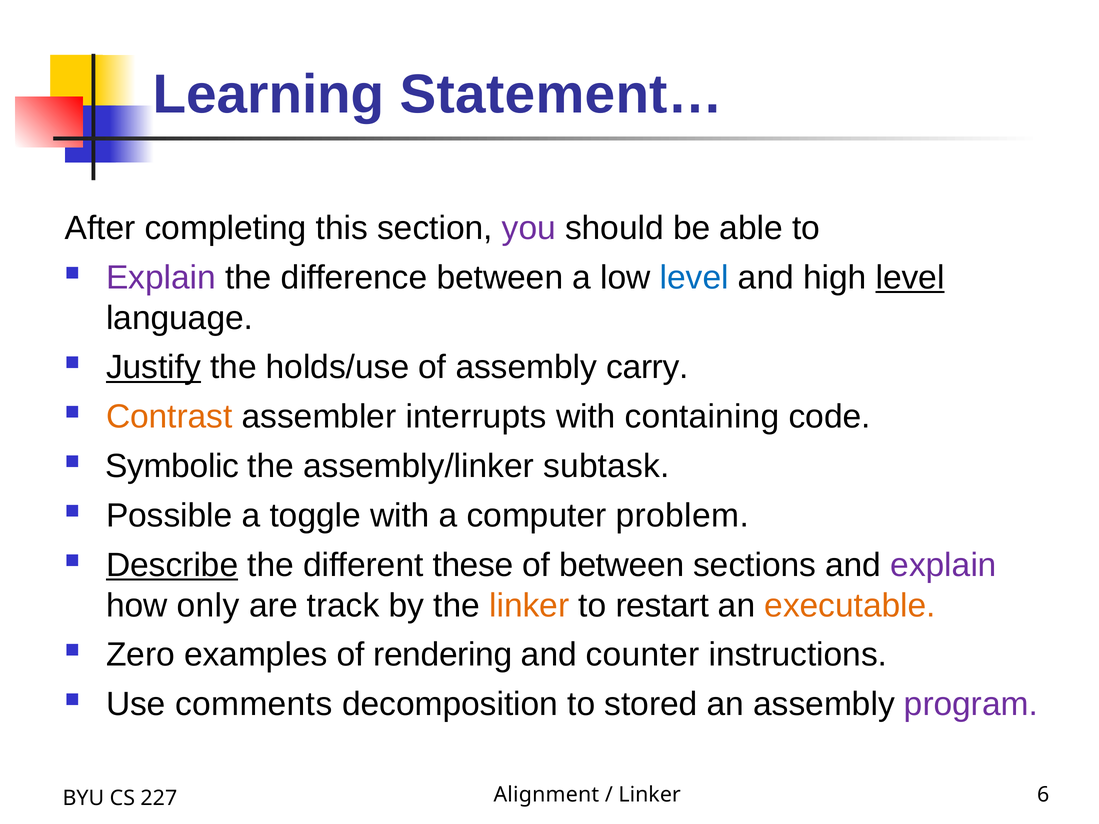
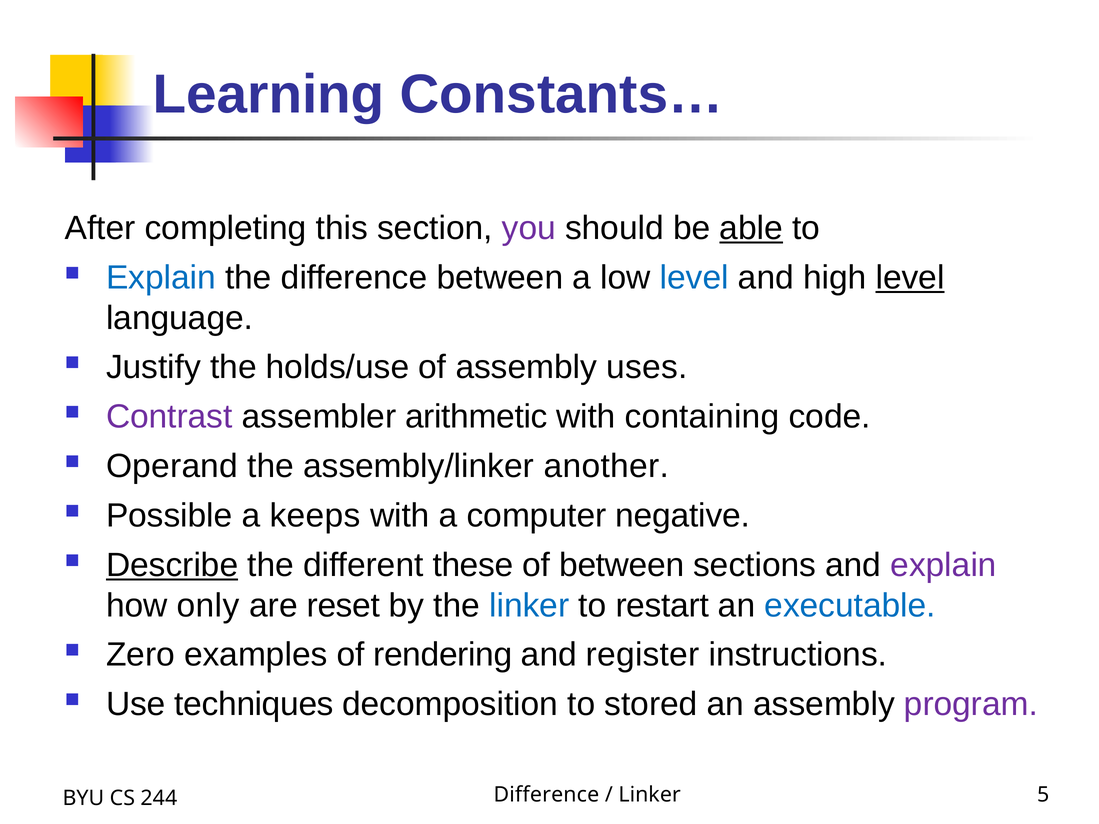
Statement…: Statement… -> Constants…
able underline: none -> present
Explain at (161, 278) colour: purple -> blue
Justify underline: present -> none
carry: carry -> uses
Contrast colour: orange -> purple
interrupts: interrupts -> arithmetic
Symbolic: Symbolic -> Operand
subtask: subtask -> another
toggle: toggle -> keeps
problem: problem -> negative
track: track -> reset
linker at (529, 606) colour: orange -> blue
executable colour: orange -> blue
counter: counter -> register
comments: comments -> techniques
Alignment at (546, 795): Alignment -> Difference
6: 6 -> 5
227: 227 -> 244
